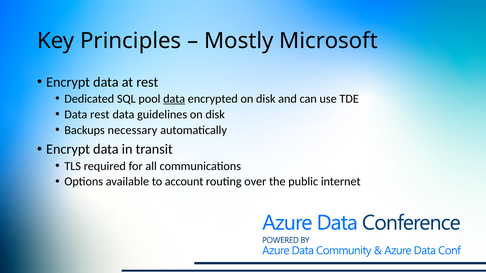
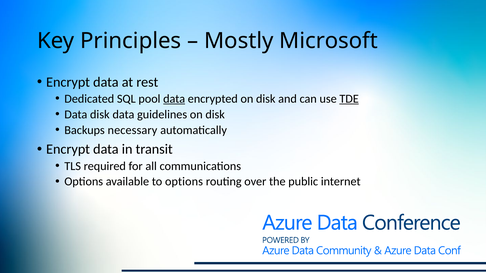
TDE underline: none -> present
Data rest: rest -> disk
to account: account -> options
